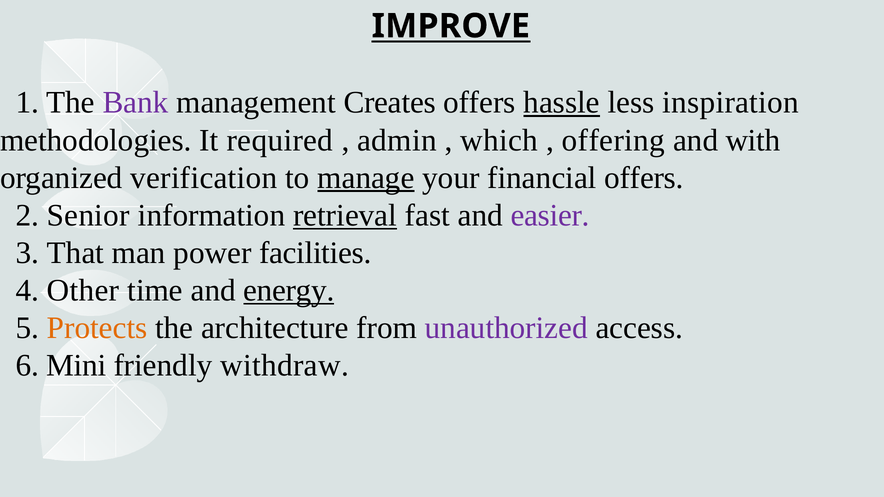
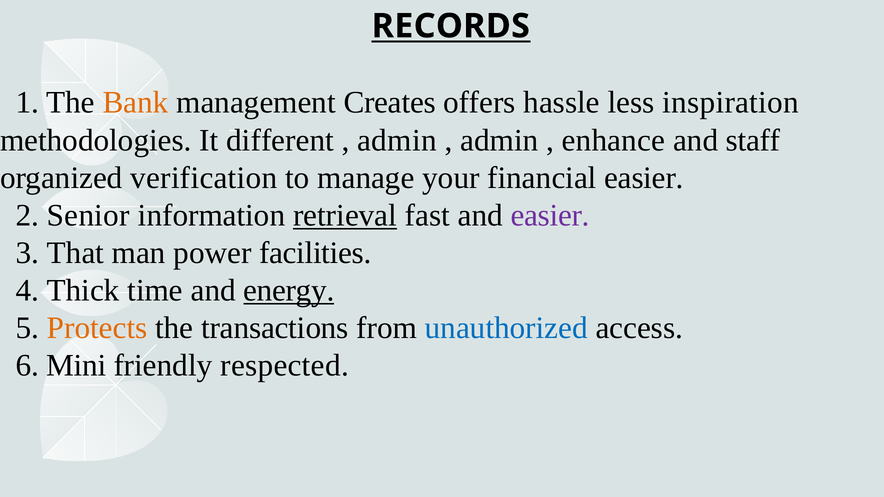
IMPROVE: IMPROVE -> RECORDS
Bank colour: purple -> orange
hassle underline: present -> none
required: required -> different
which at (499, 140): which -> admin
offering: offering -> enhance
with: with -> staff
manage underline: present -> none
financial offers: offers -> easier
Other: Other -> Thick
architecture: architecture -> transactions
unauthorized colour: purple -> blue
withdraw: withdraw -> respected
